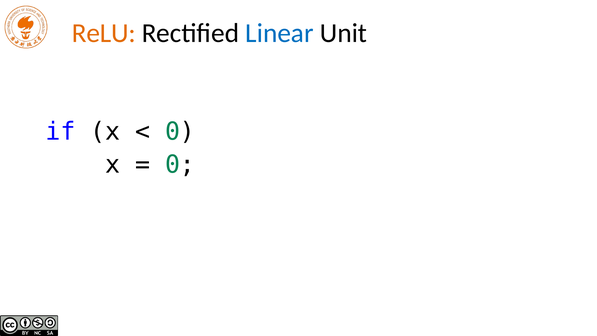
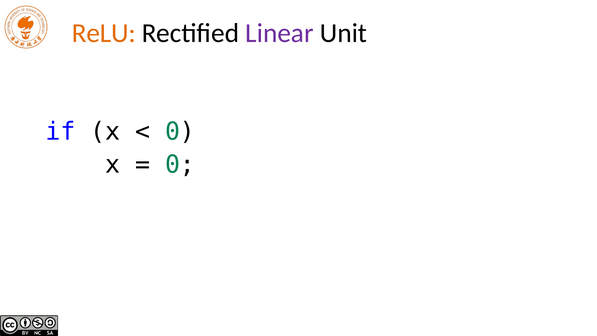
Linear colour: blue -> purple
